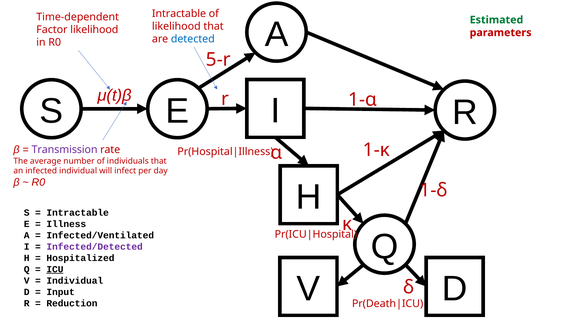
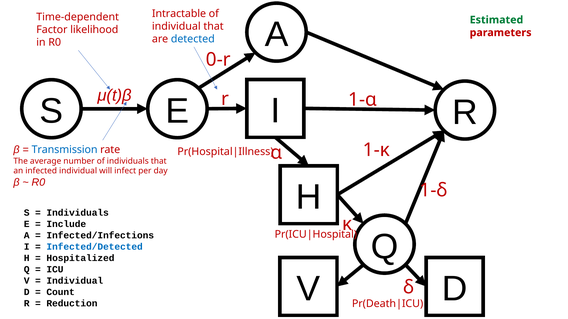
likelihood at (176, 26): likelihood -> individual
5-r: 5-r -> 0-r
Transmission colour: purple -> blue
Intractable at (78, 213): Intractable -> Individuals
Illness: Illness -> Include
Infected/Ventilated: Infected/Ventilated -> Infected/Infections
Infected/Detected colour: purple -> blue
ICU underline: present -> none
Input: Input -> Count
